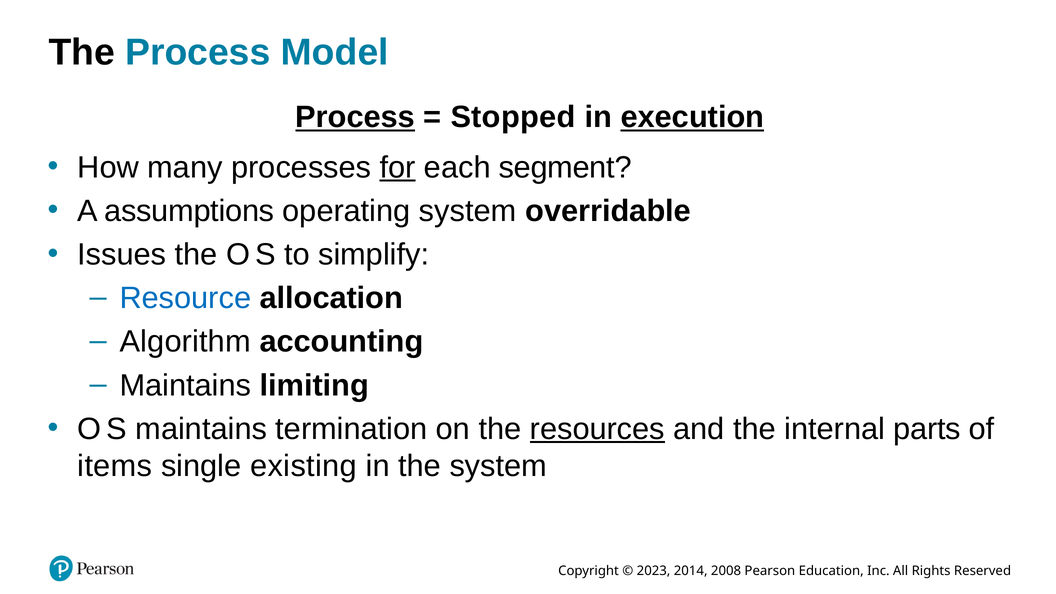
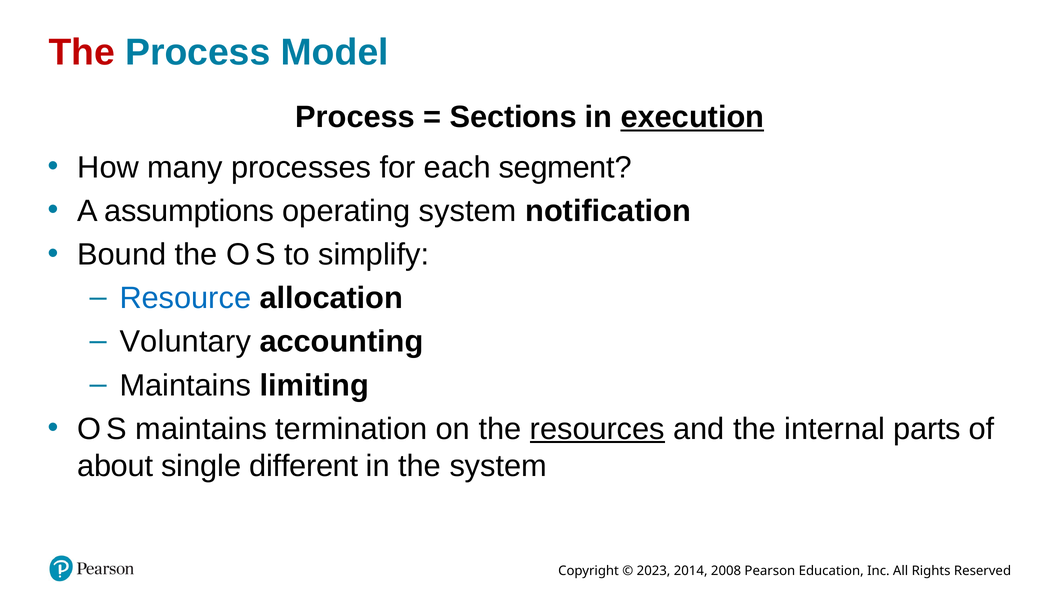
The at (82, 52) colour: black -> red
Process at (355, 117) underline: present -> none
Stopped: Stopped -> Sections
for underline: present -> none
overridable: overridable -> notification
Issues: Issues -> Bound
Algorithm: Algorithm -> Voluntary
items: items -> about
existing: existing -> different
